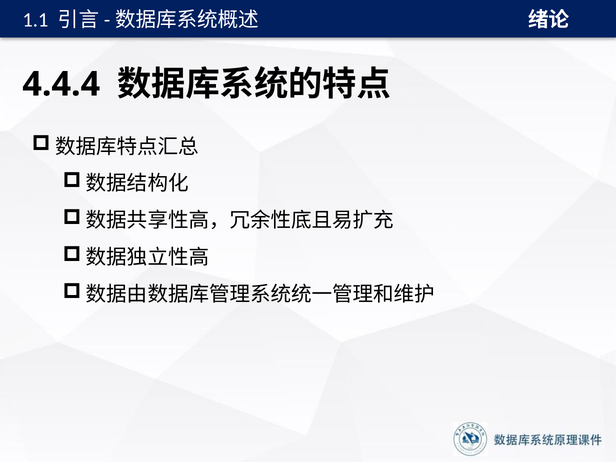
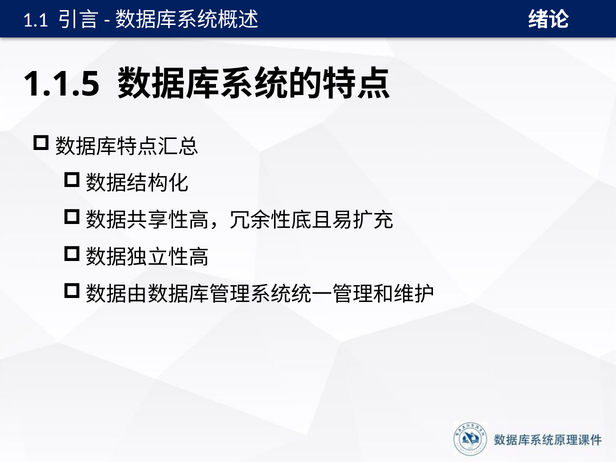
4.4.4: 4.4.4 -> 1.1.5
